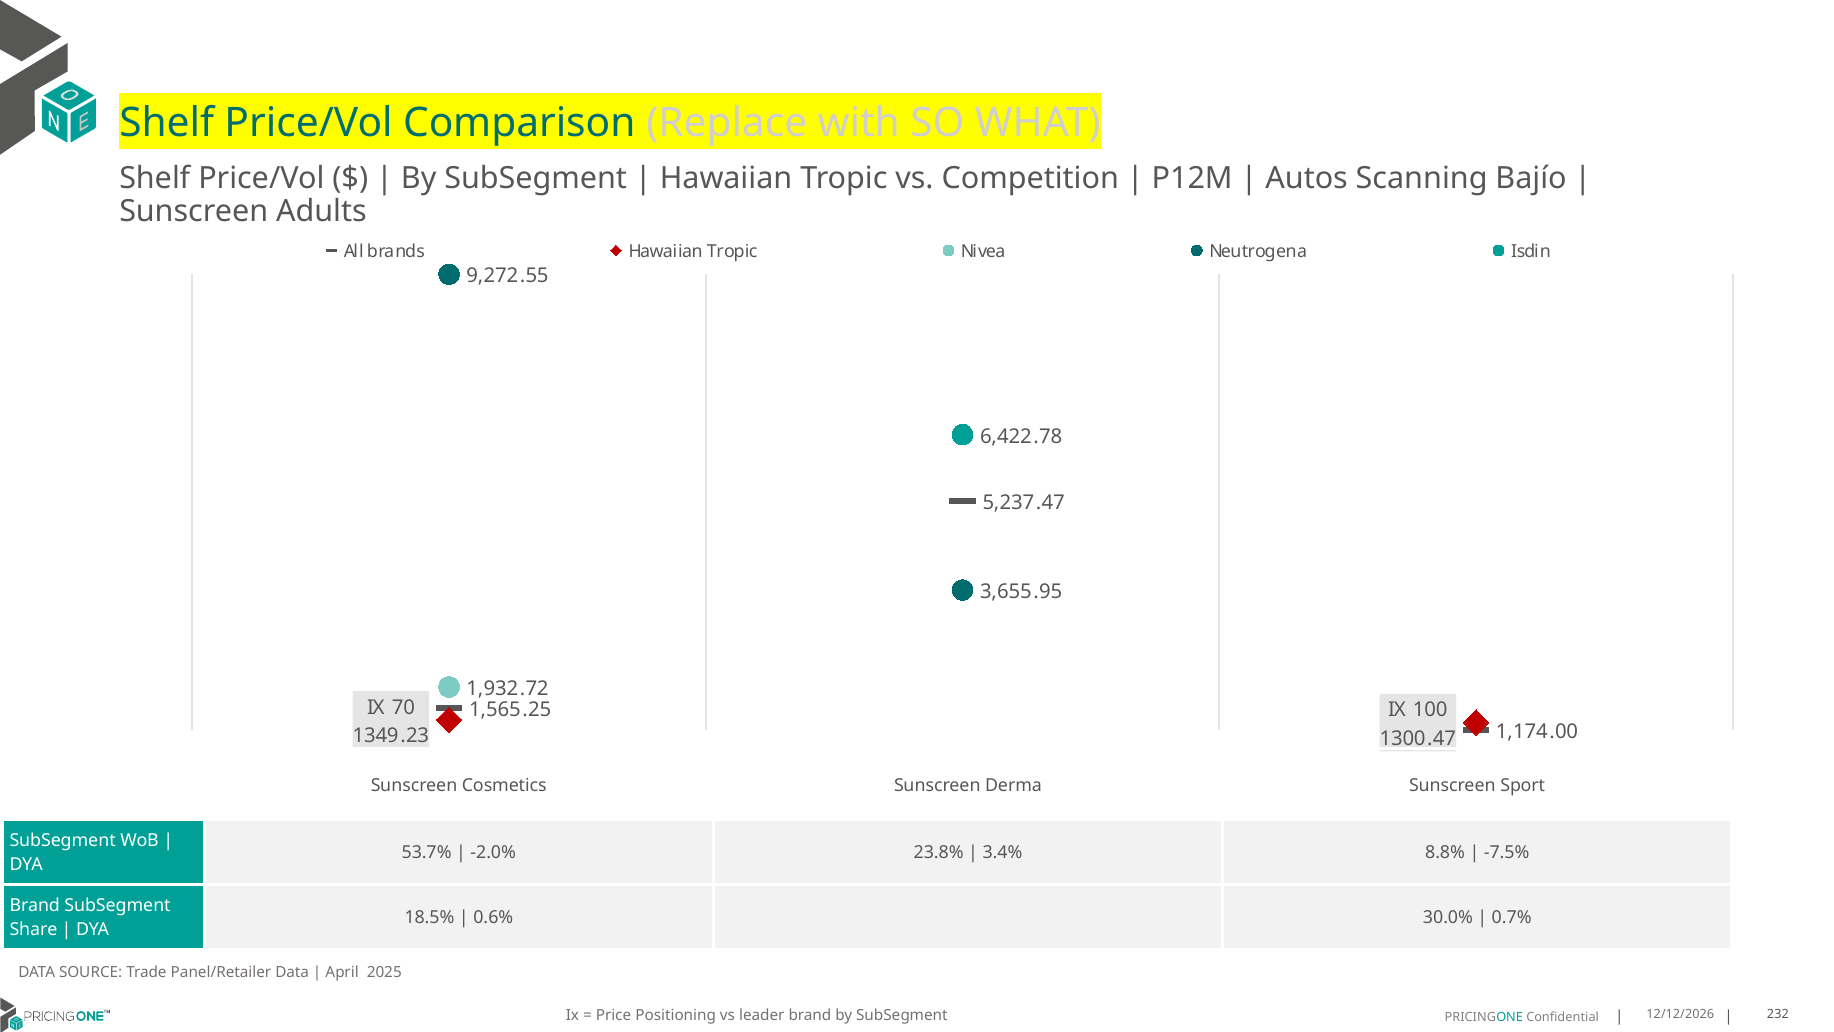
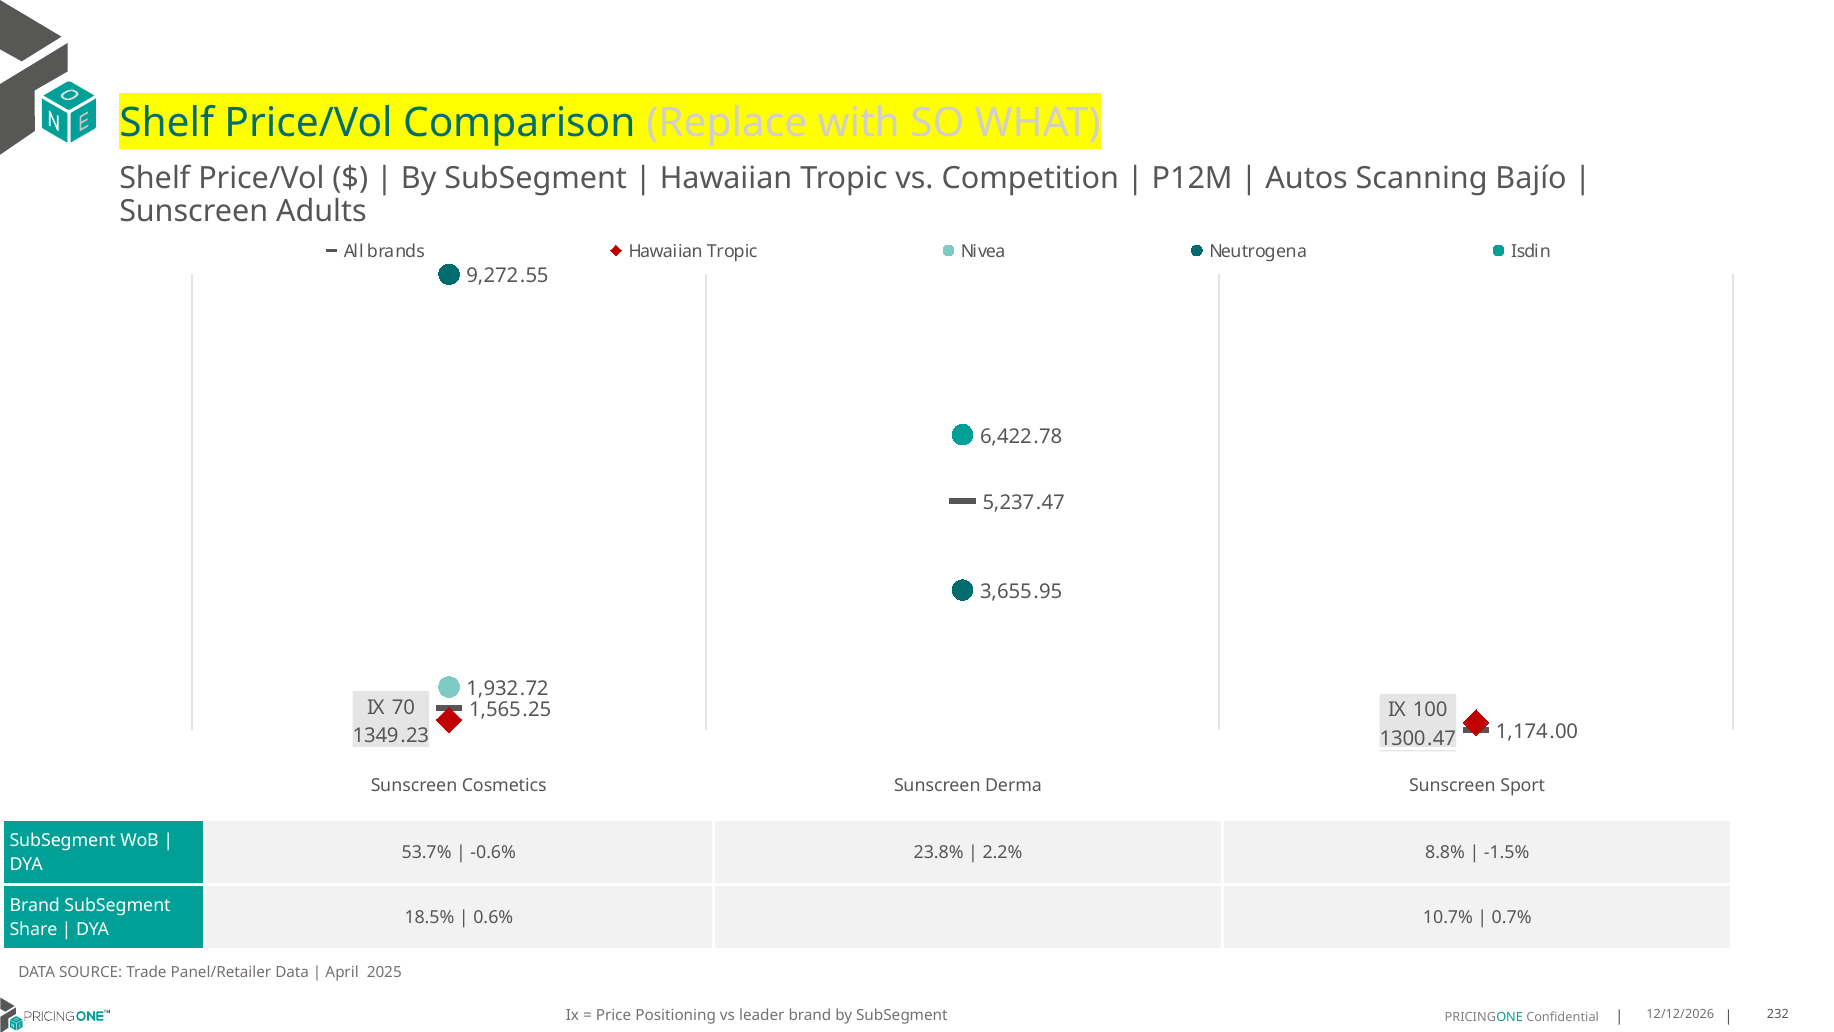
-2.0%: -2.0% -> -0.6%
3.4%: 3.4% -> 2.2%
-7.5%: -7.5% -> -1.5%
30.0%: 30.0% -> 10.7%
